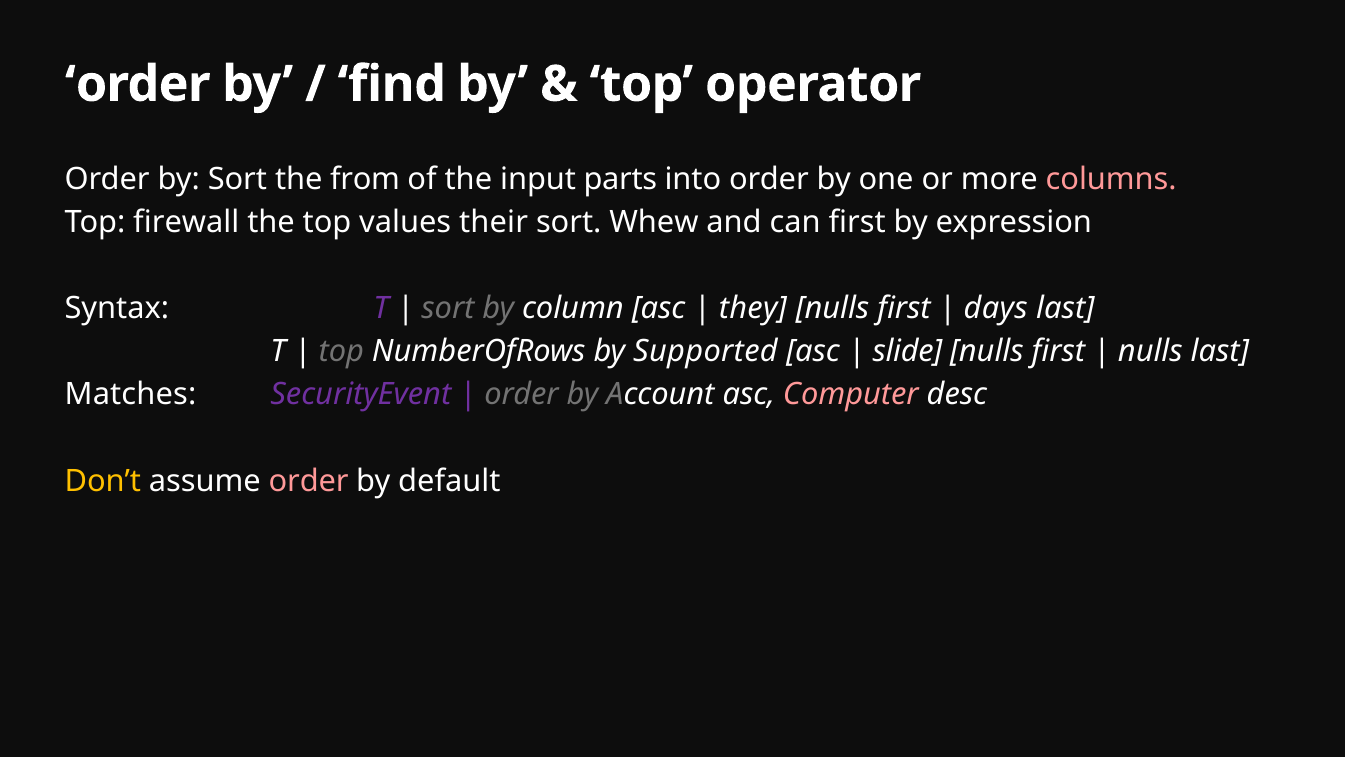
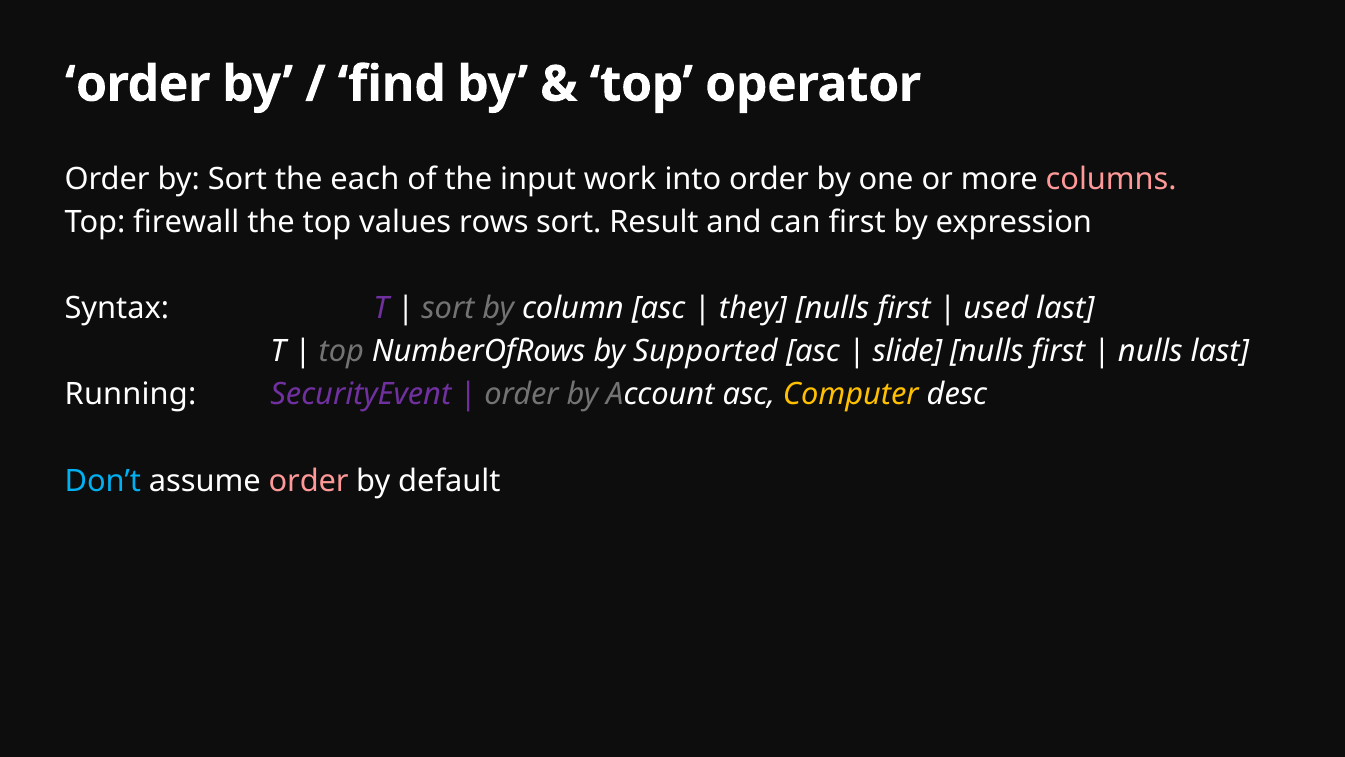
from: from -> each
parts: parts -> work
their: their -> rows
Whew: Whew -> Result
days: days -> used
Matches: Matches -> Running
Computer colour: pink -> yellow
Don’t colour: yellow -> light blue
